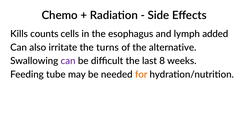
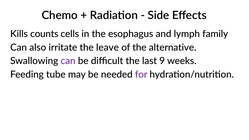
added: added -> family
turns: turns -> leave
8: 8 -> 9
for colour: orange -> purple
